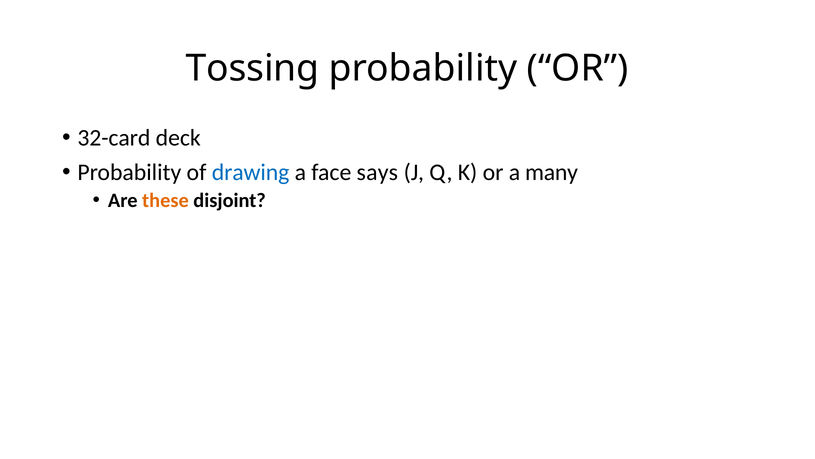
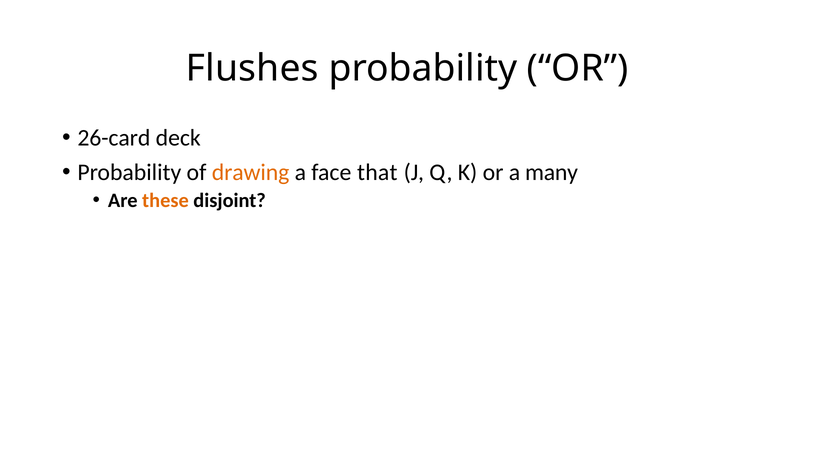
Tossing: Tossing -> Flushes
32-card: 32-card -> 26-card
drawing colour: blue -> orange
says: says -> that
